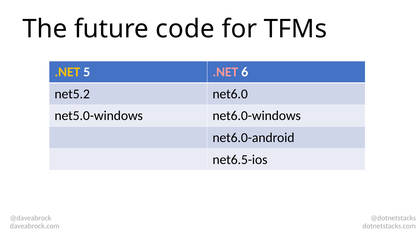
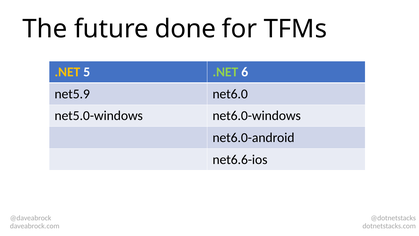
code: code -> done
.NET at (225, 72) colour: pink -> light green
net5.2: net5.2 -> net5.9
net6.5-ios: net6.5-ios -> net6.6-ios
